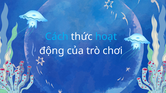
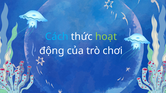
hoạt colour: light blue -> light green
